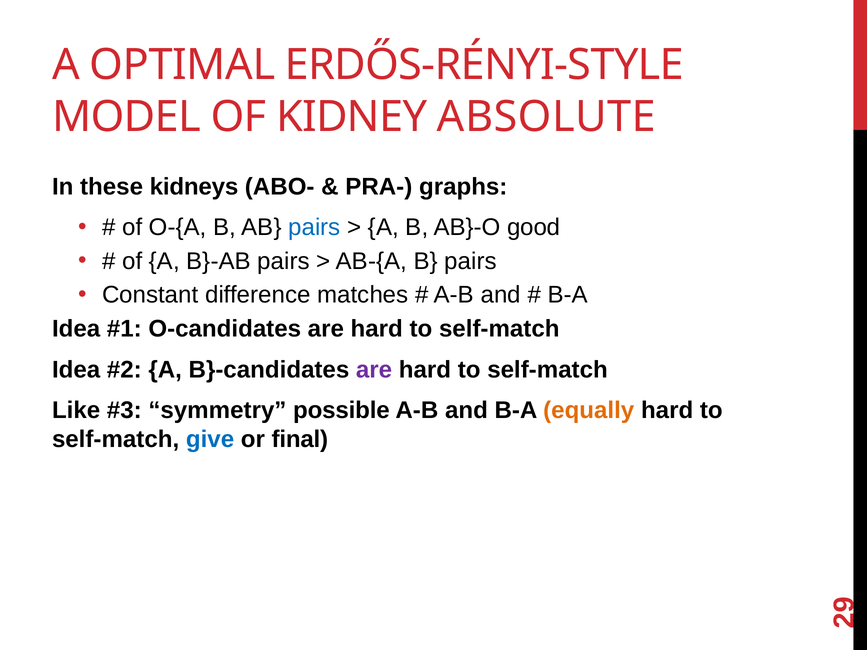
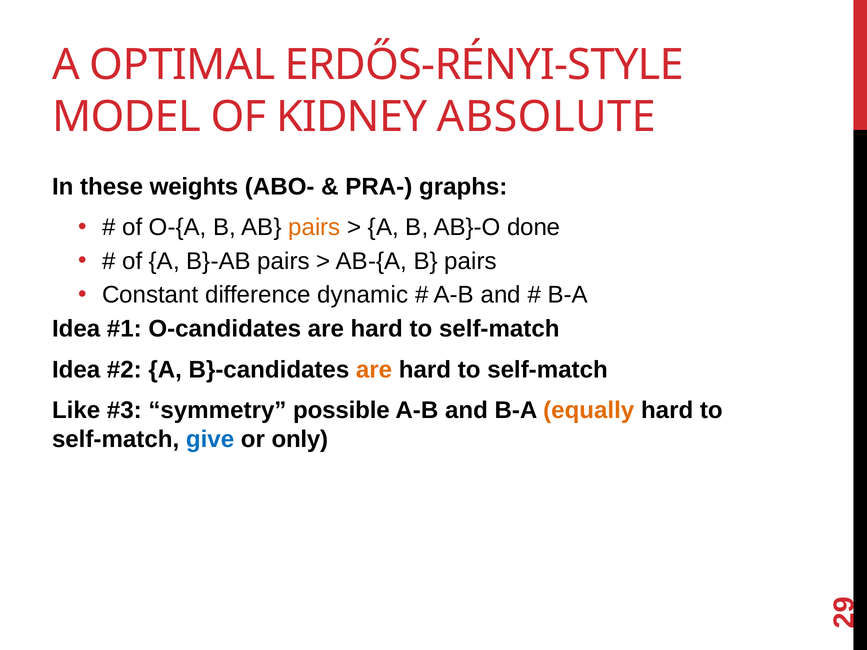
kidneys: kidneys -> weights
pairs at (314, 228) colour: blue -> orange
good: good -> done
matches: matches -> dynamic
are at (374, 370) colour: purple -> orange
final: final -> only
